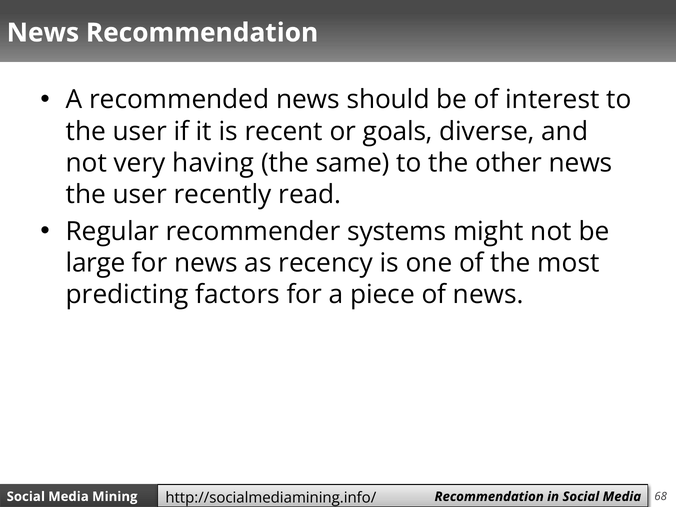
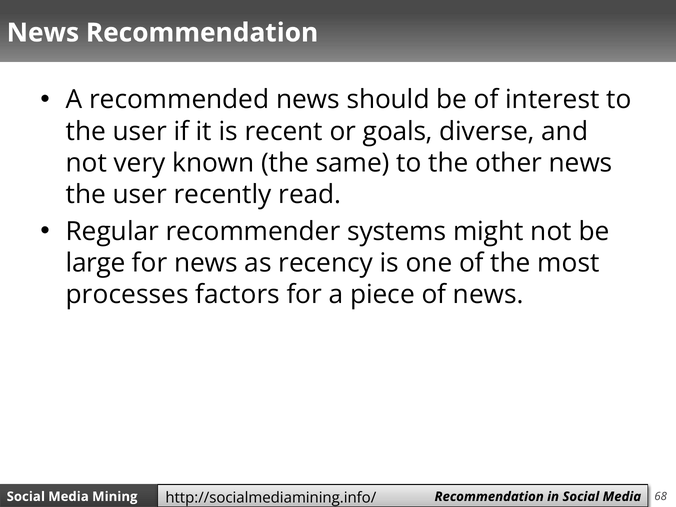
having: having -> known
predicting: predicting -> processes
